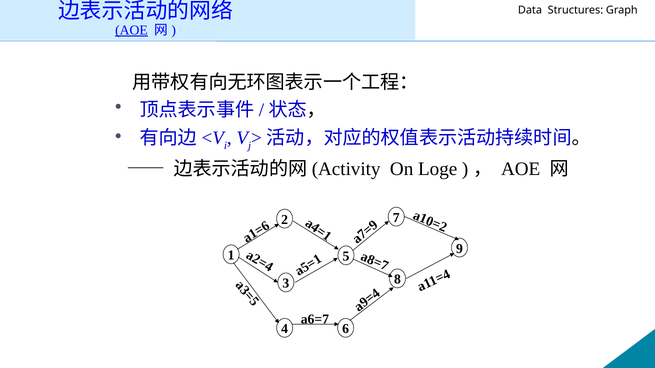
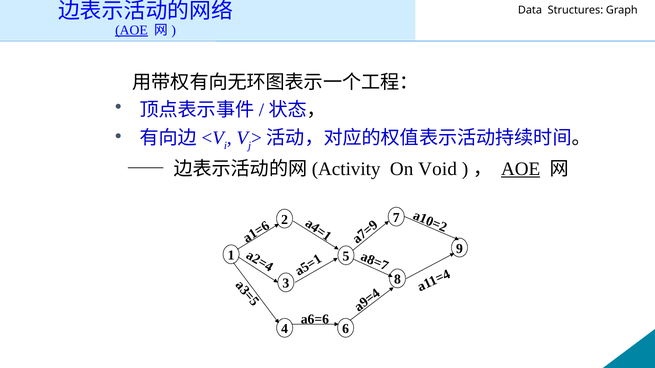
Loge: Loge -> Void
AOE at (521, 169) underline: none -> present
a6=7: a6=7 -> a6=6
